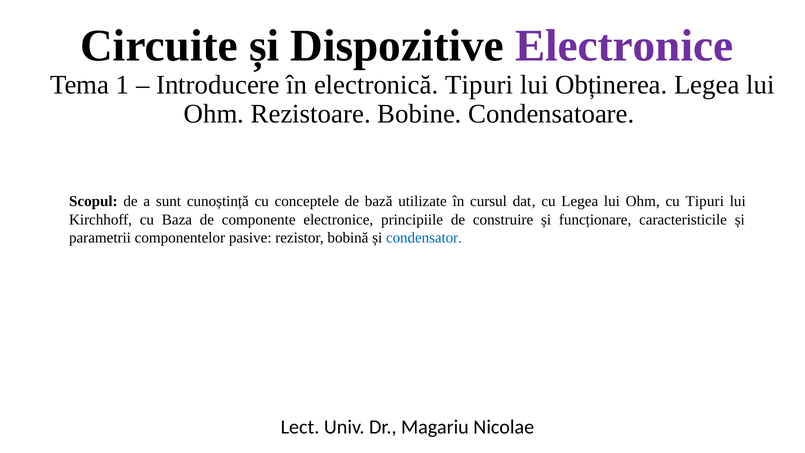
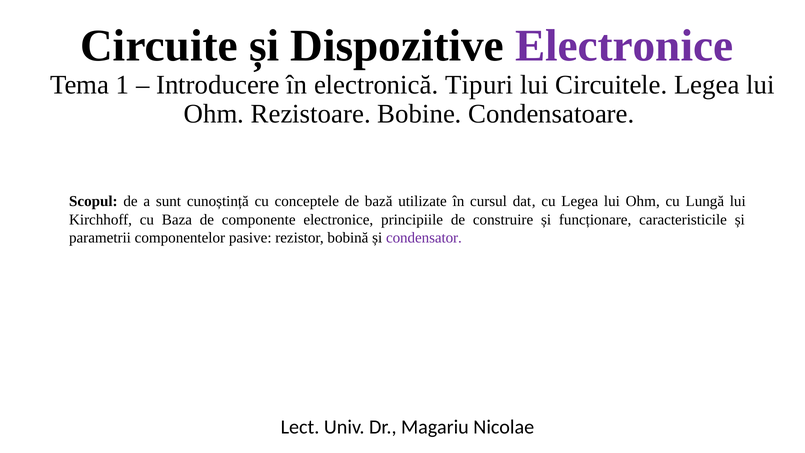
Obținerea: Obținerea -> Circuitele
cu Tipuri: Tipuri -> Lungă
condensator colour: blue -> purple
